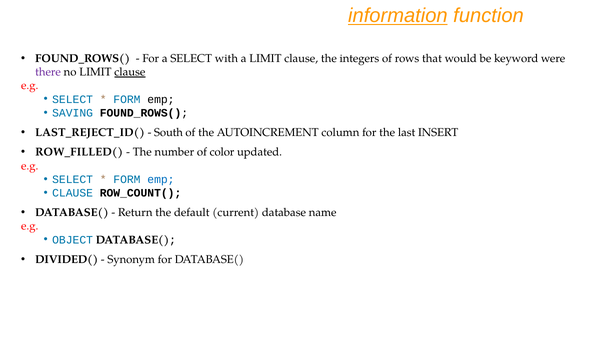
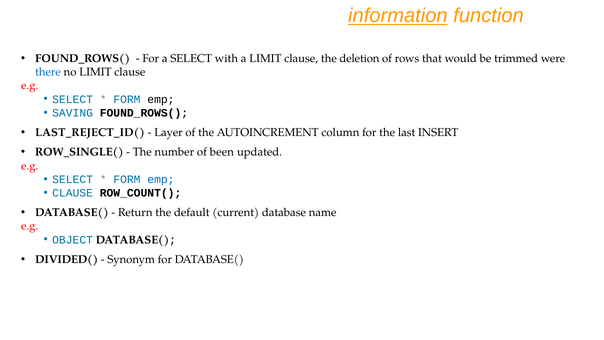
integers: integers -> deletion
keyword: keyword -> trimmed
there colour: purple -> blue
clause at (130, 72) underline: present -> none
South: South -> Layer
ROW_FILLED(: ROW_FILLED( -> ROW_SINGLE(
color: color -> been
